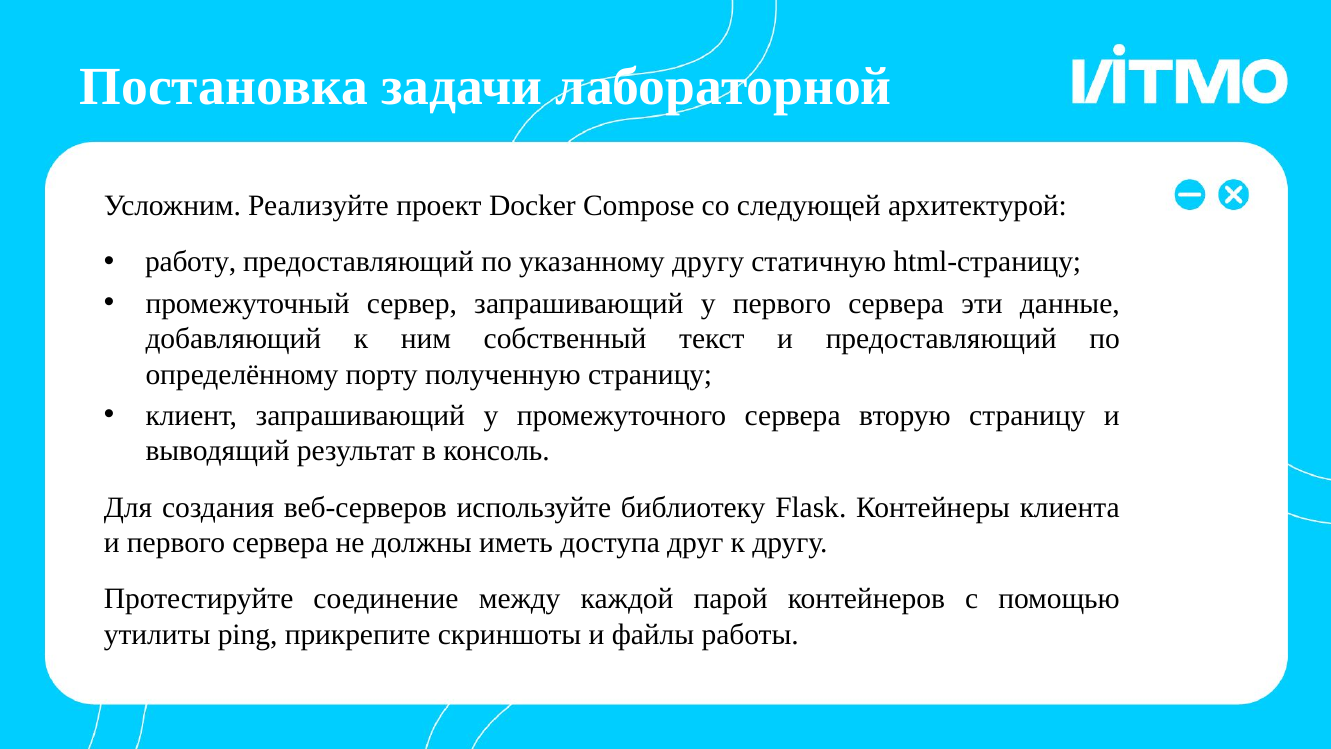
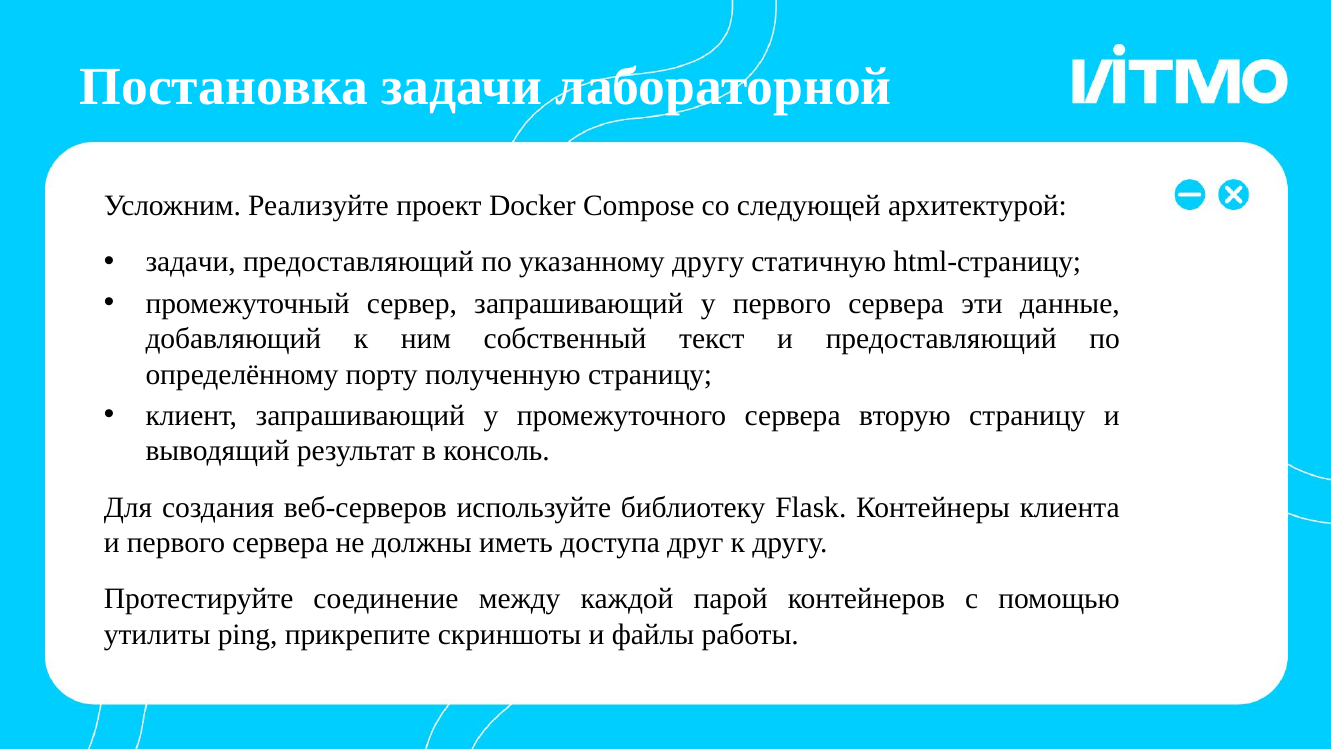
работу at (191, 262): работу -> задачи
